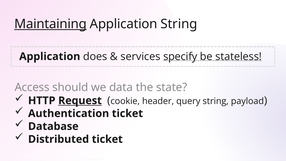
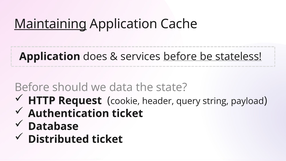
Application String: String -> Cache
services specify: specify -> before
Access at (32, 87): Access -> Before
Request underline: present -> none
